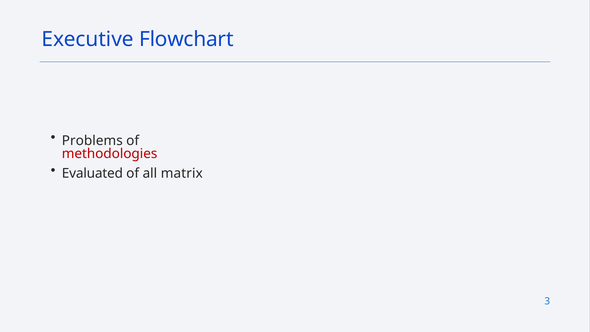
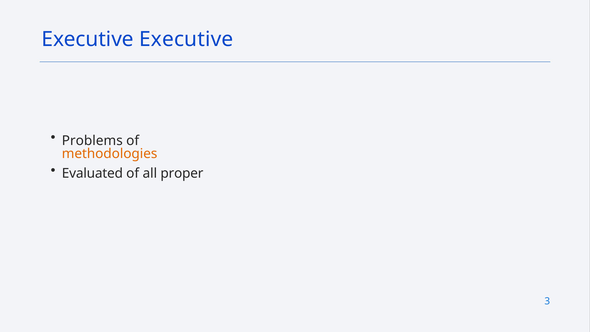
Executive Flowchart: Flowchart -> Executive
methodologies colour: red -> orange
matrix: matrix -> proper
